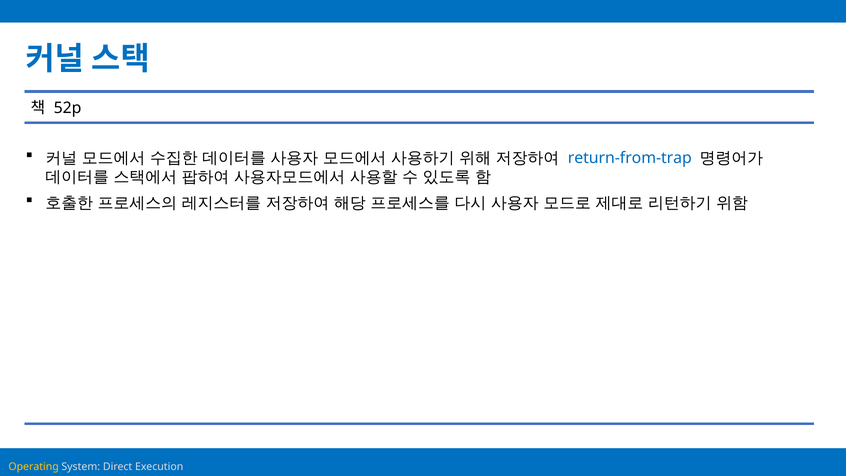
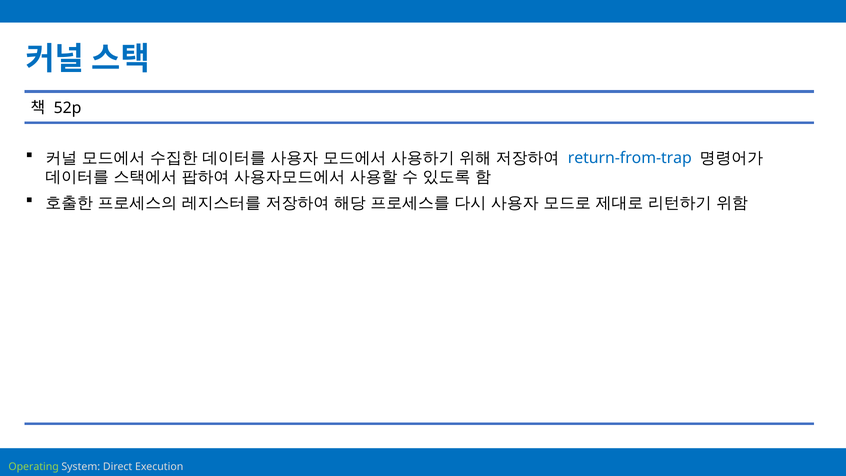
Operating colour: yellow -> light green
